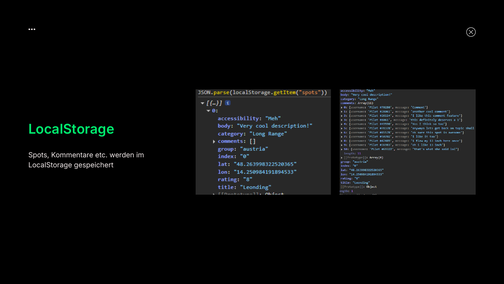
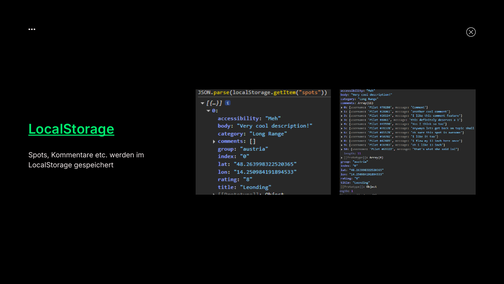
LocalStorage at (71, 129) underline: none -> present
